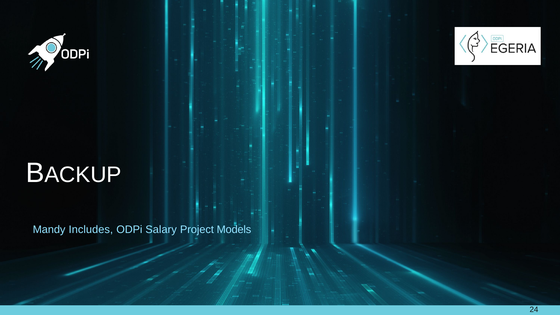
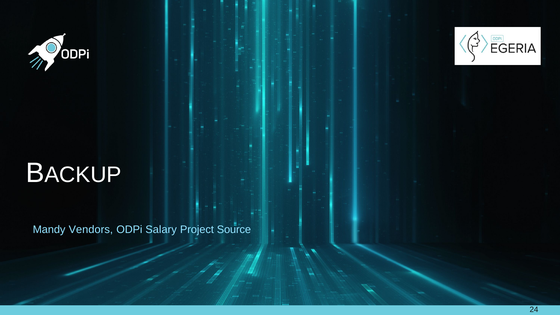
Includes: Includes -> Vendors
Models: Models -> Source
